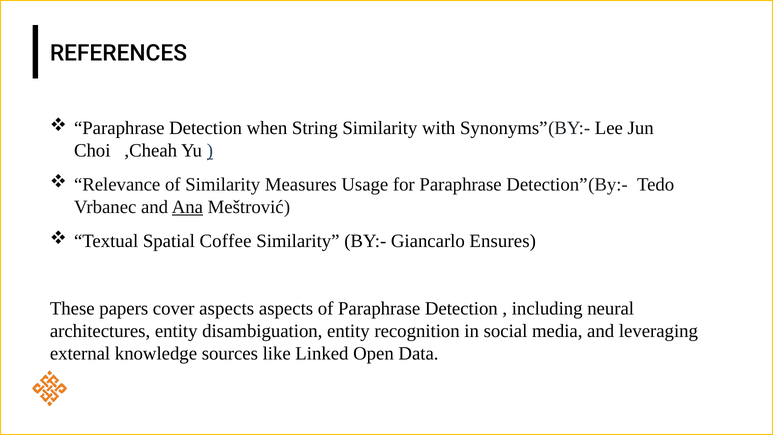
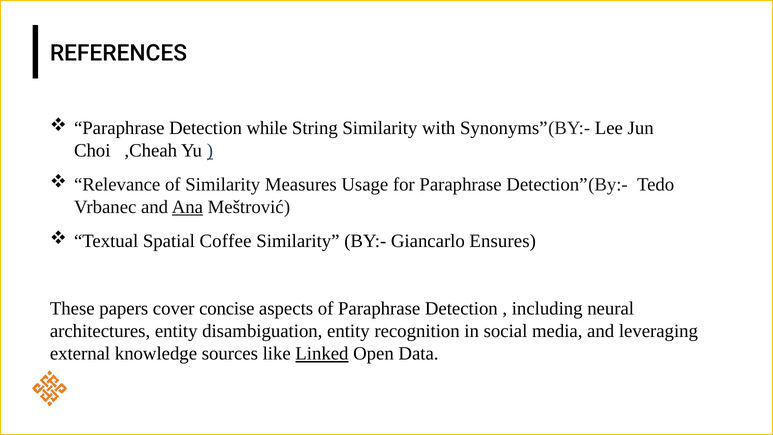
when: when -> while
cover aspects: aspects -> concise
Linked underline: none -> present
